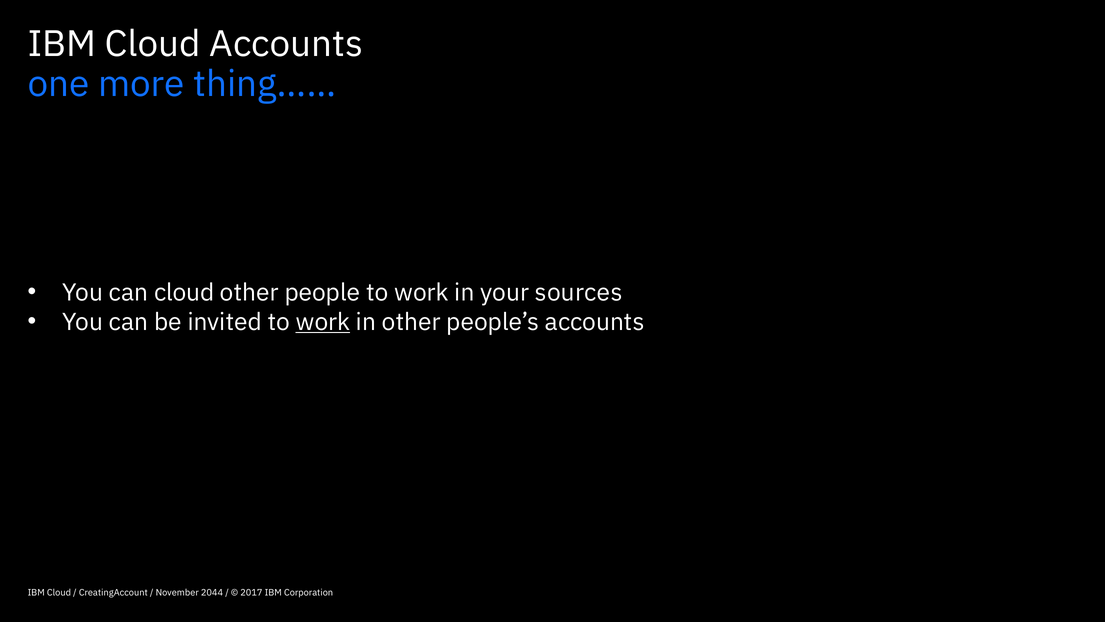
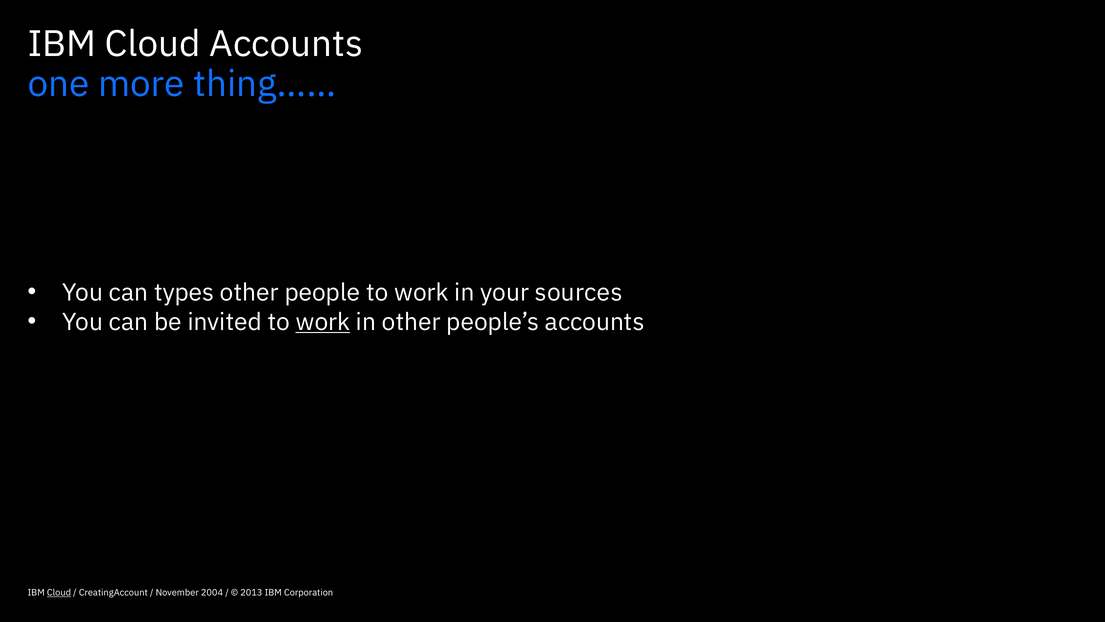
can cloud: cloud -> types
Cloud at (59, 592) underline: none -> present
2044: 2044 -> 2004
2017: 2017 -> 2013
